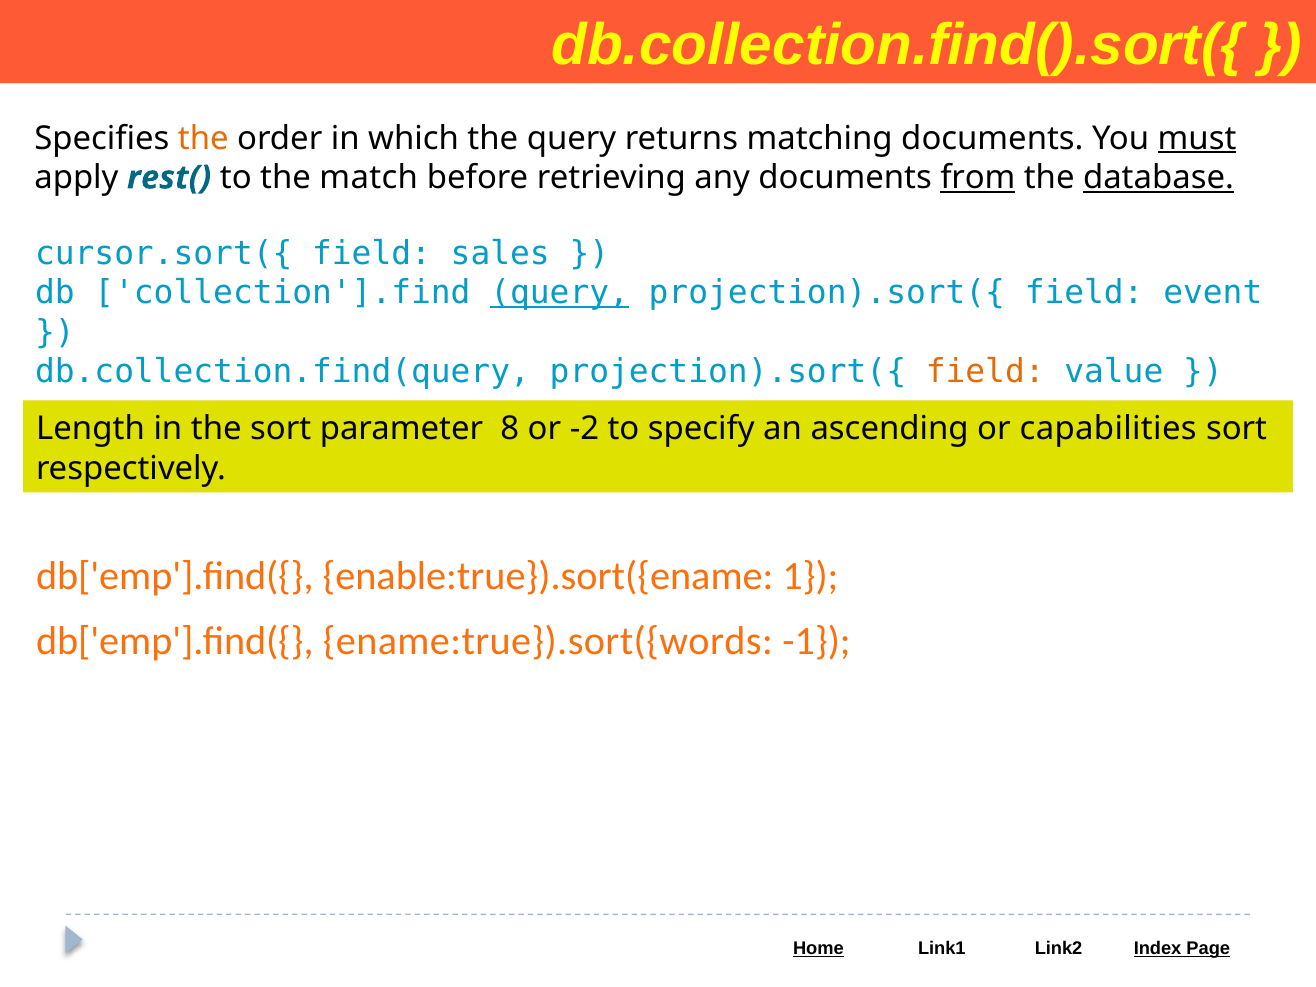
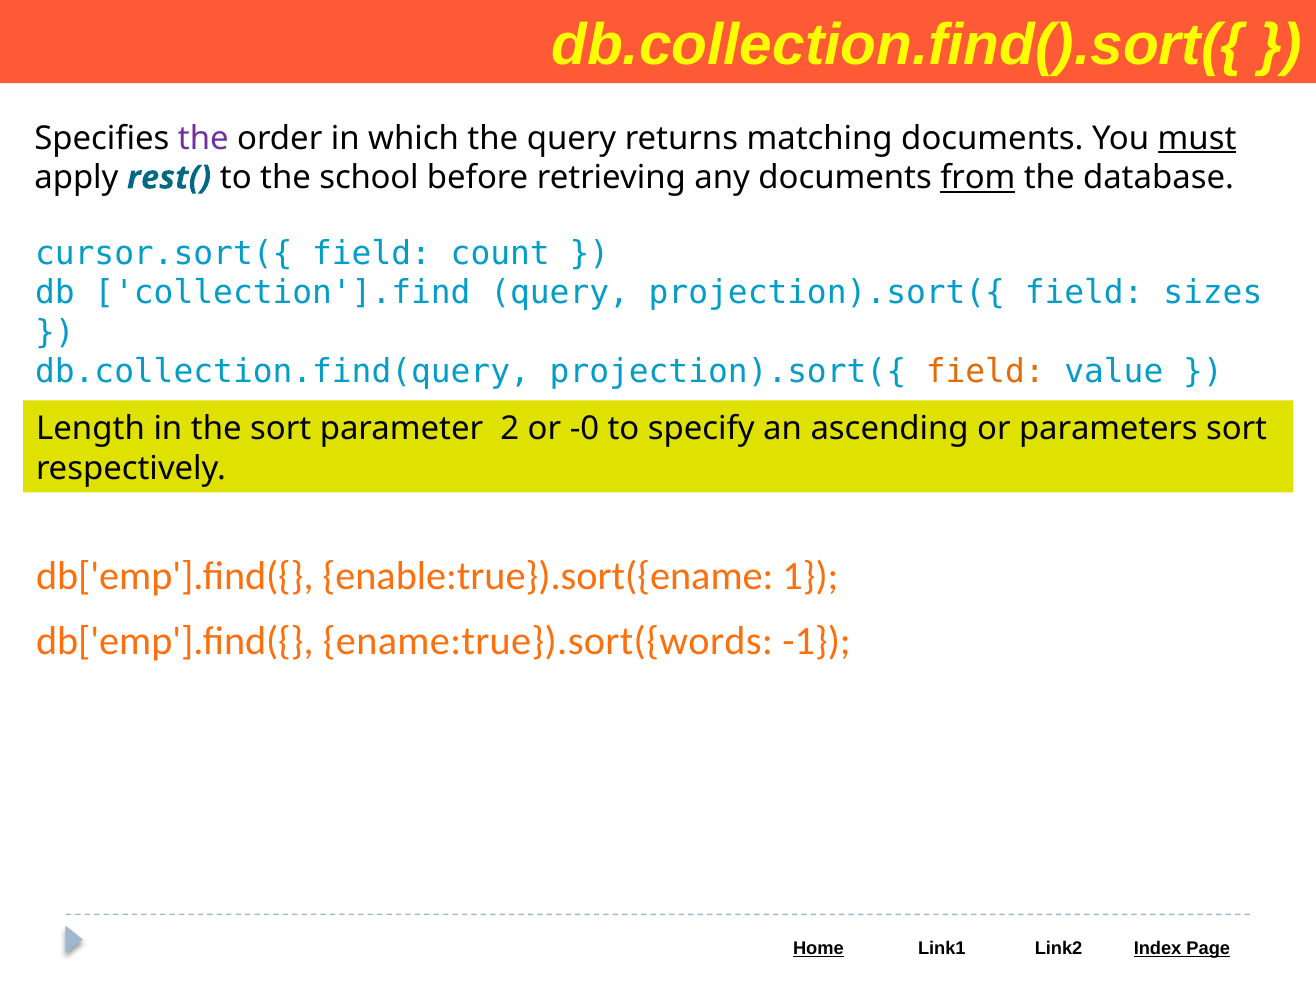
the at (203, 138) colour: orange -> purple
match: match -> school
database underline: present -> none
sales: sales -> count
query at (560, 293) underline: present -> none
event: event -> sizes
8: 8 -> 2
-2: -2 -> -0
capabilities: capabilities -> parameters
